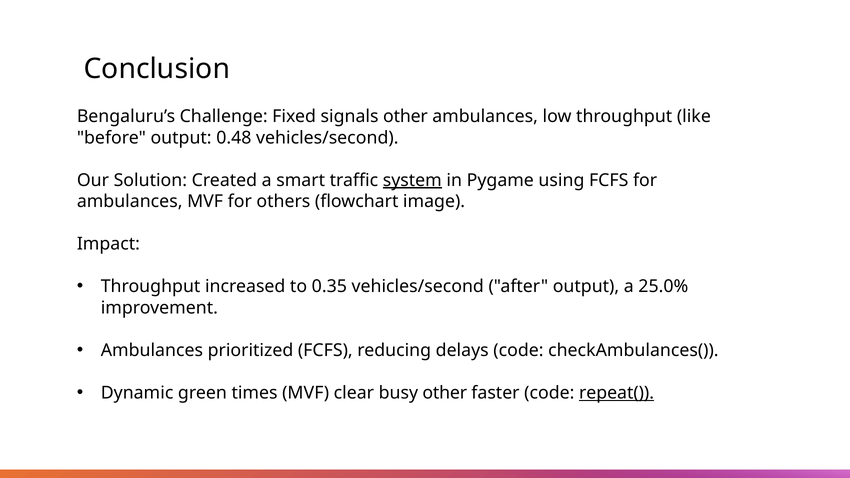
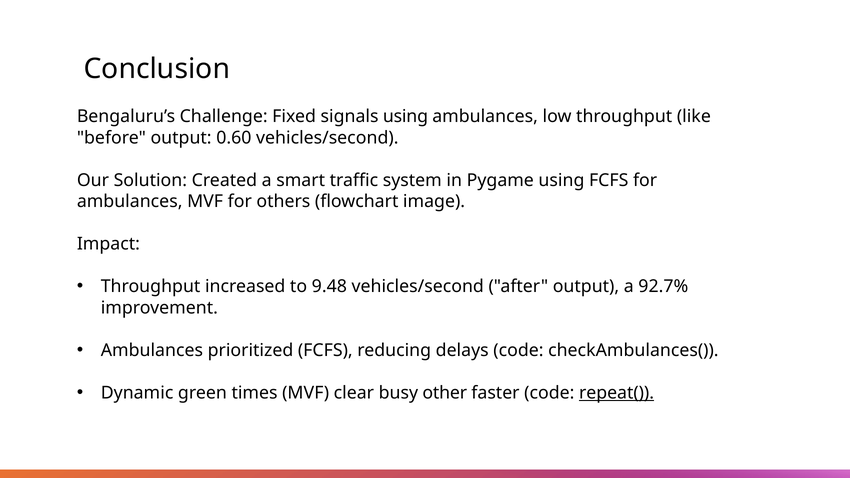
signals other: other -> using
0.48: 0.48 -> 0.60
system underline: present -> none
0.35: 0.35 -> 9.48
25.0%: 25.0% -> 92.7%
